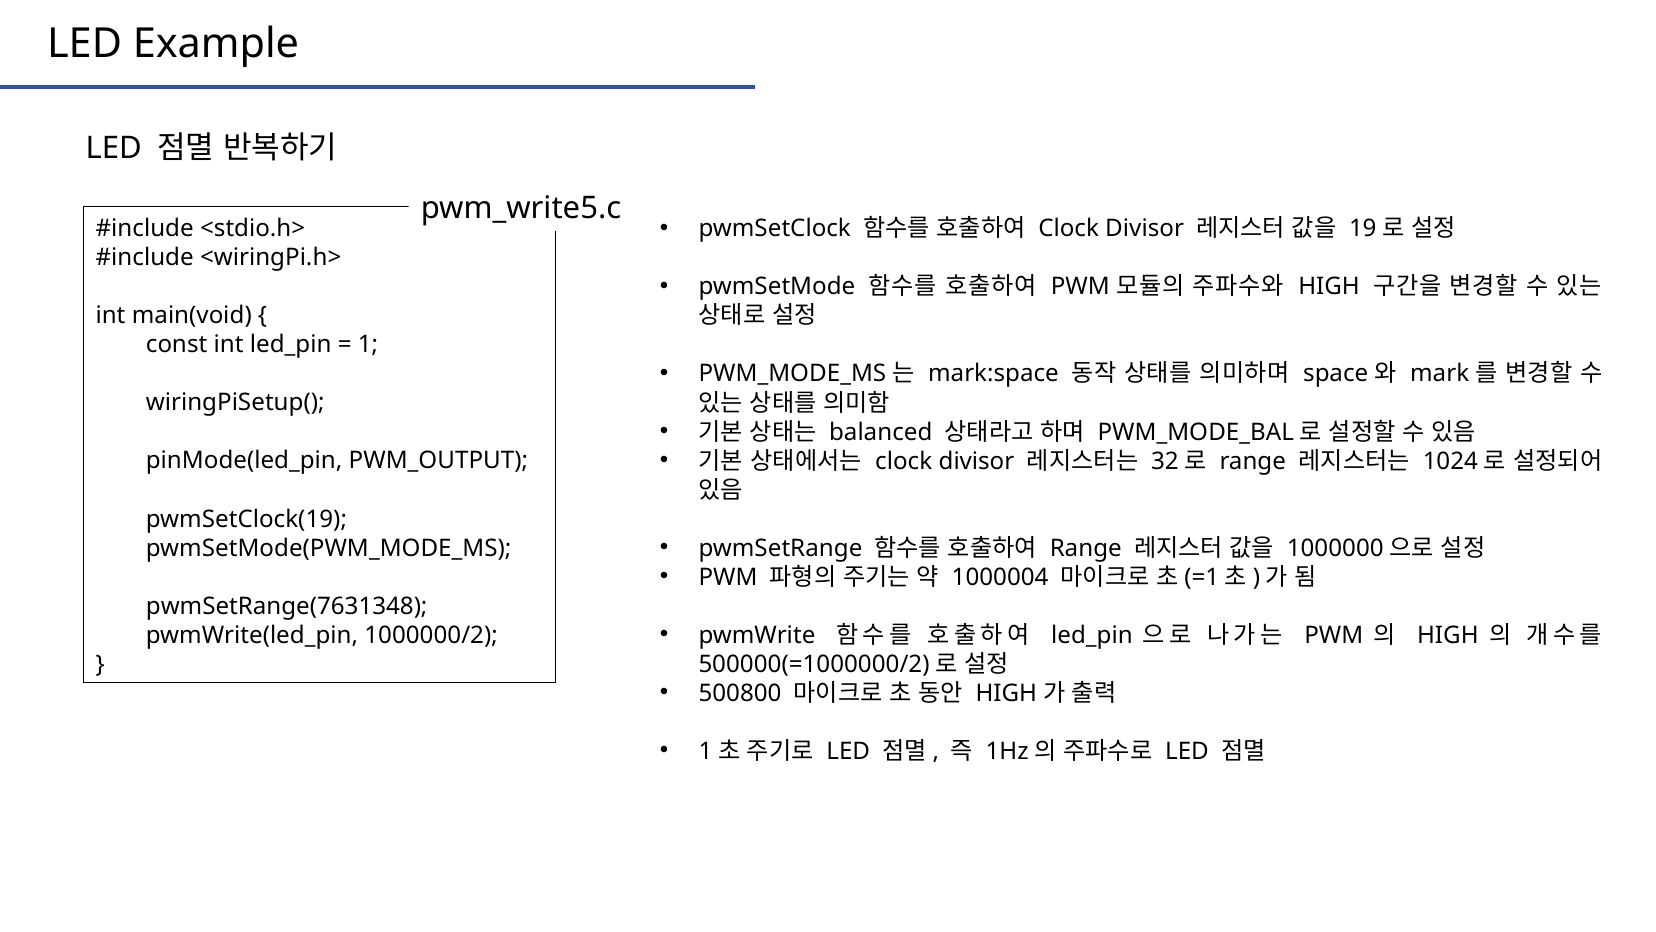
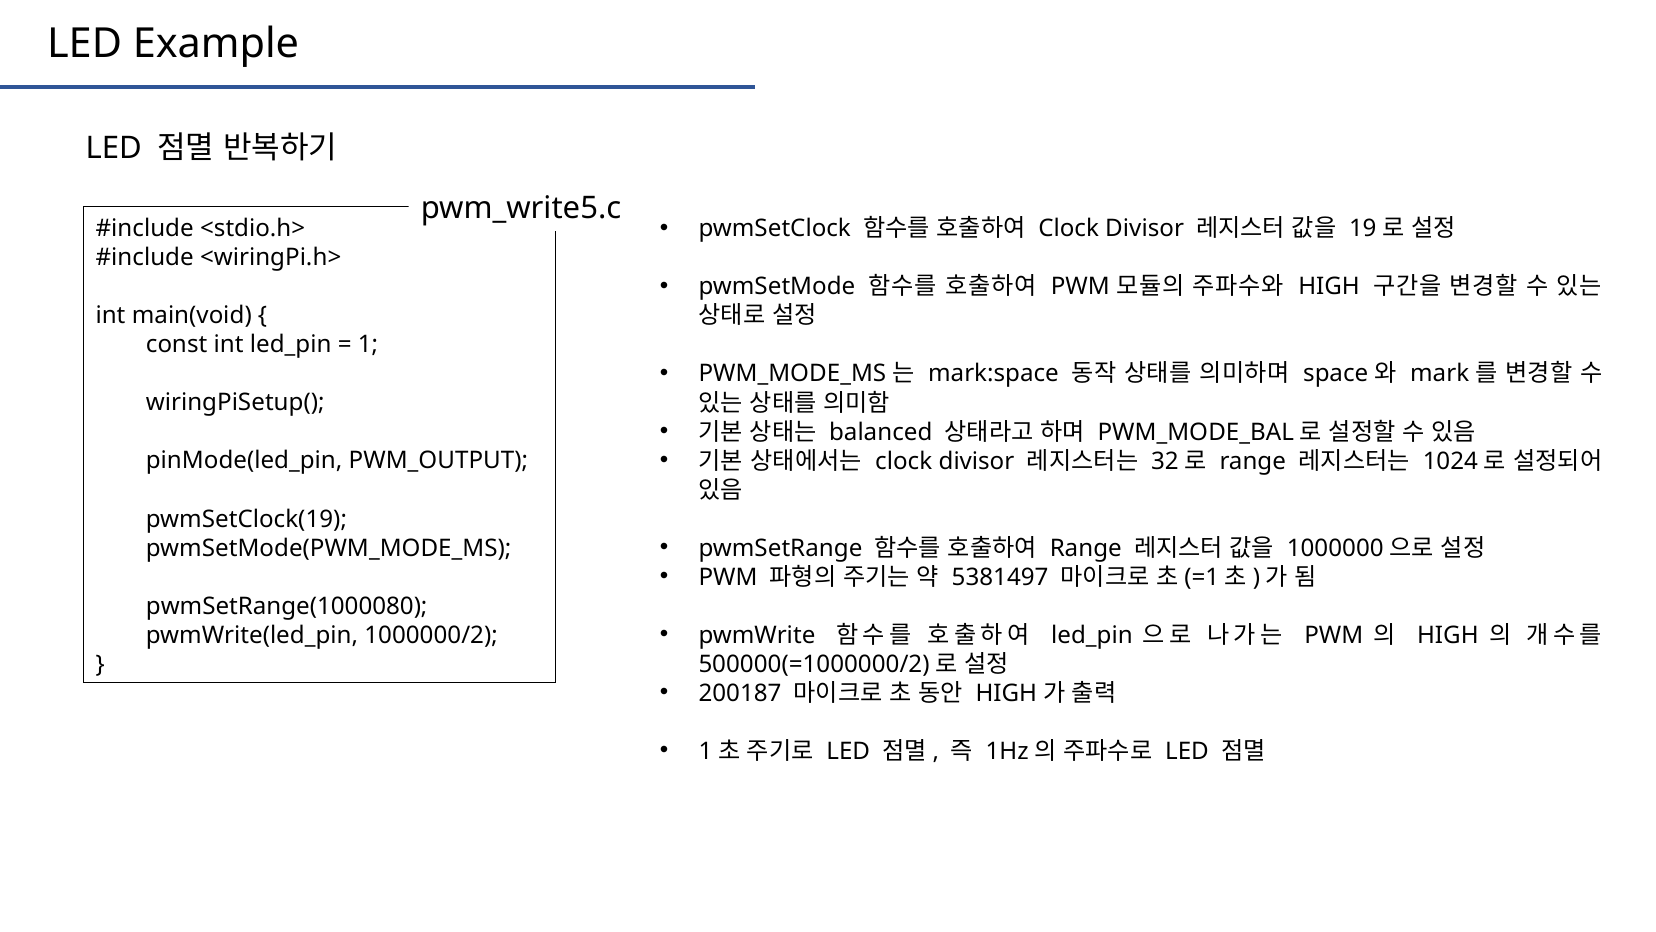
1000004: 1000004 -> 5381497
pwmSetRange(7631348: pwmSetRange(7631348 -> pwmSetRange(1000080
500800: 500800 -> 200187
